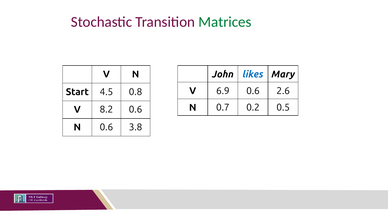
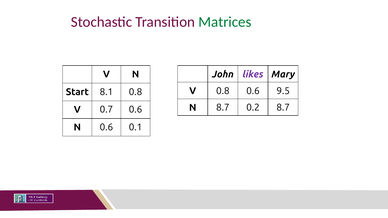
likes colour: blue -> purple
V 6.9: 6.9 -> 0.8
2.6: 2.6 -> 9.5
4.5: 4.5 -> 8.1
N 0.7: 0.7 -> 8.7
0.2 0.5: 0.5 -> 8.7
8.2: 8.2 -> 0.7
3.8: 3.8 -> 0.1
